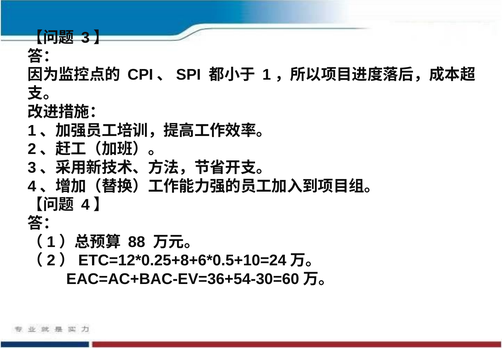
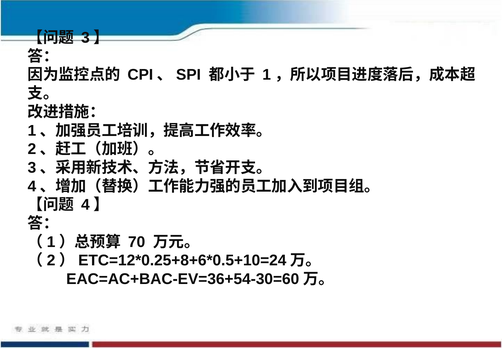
88: 88 -> 70
